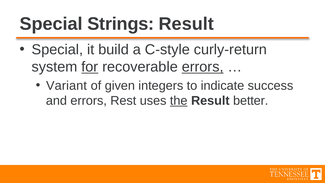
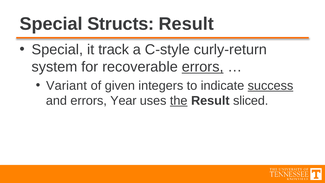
Strings: Strings -> Structs
build: build -> track
for underline: present -> none
success underline: none -> present
Rest: Rest -> Year
better: better -> sliced
